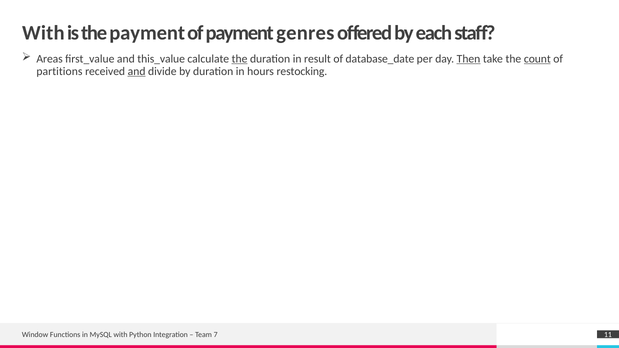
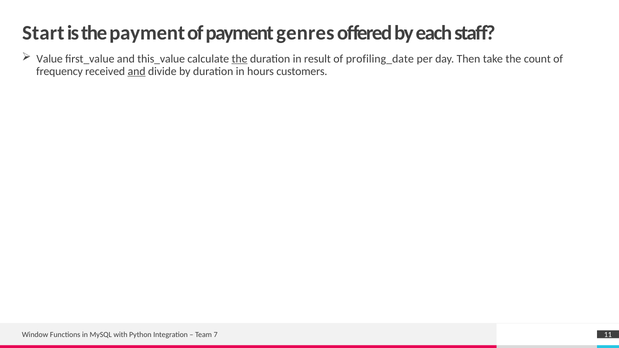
With at (43, 33): With -> Start
Areas: Areas -> Value
database_date: database_date -> profiling_date
Then underline: present -> none
count underline: present -> none
partitions: partitions -> frequency
restocking: restocking -> customers
